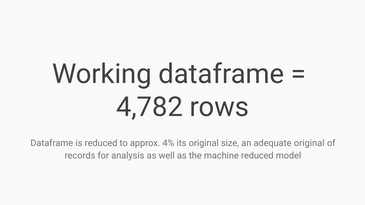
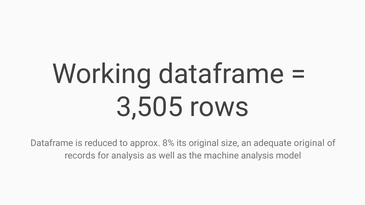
4,782: 4,782 -> 3,505
4%: 4% -> 8%
machine reduced: reduced -> analysis
